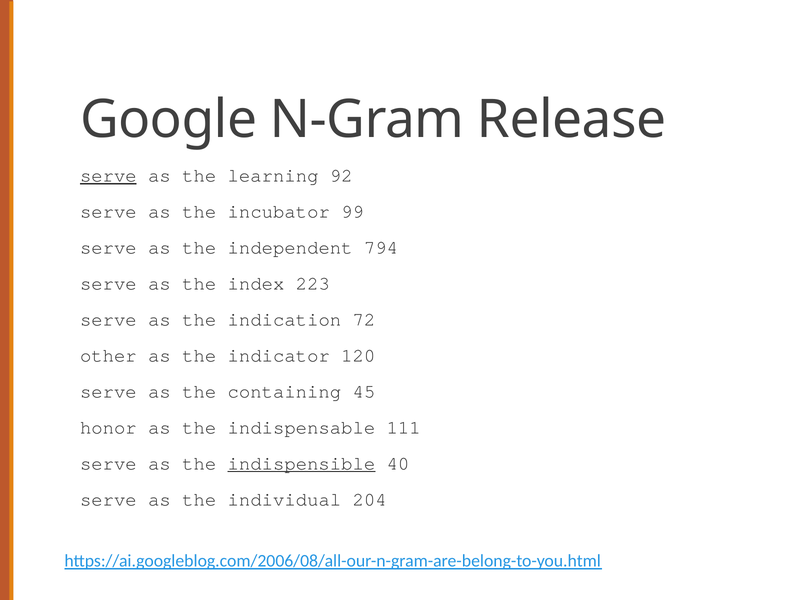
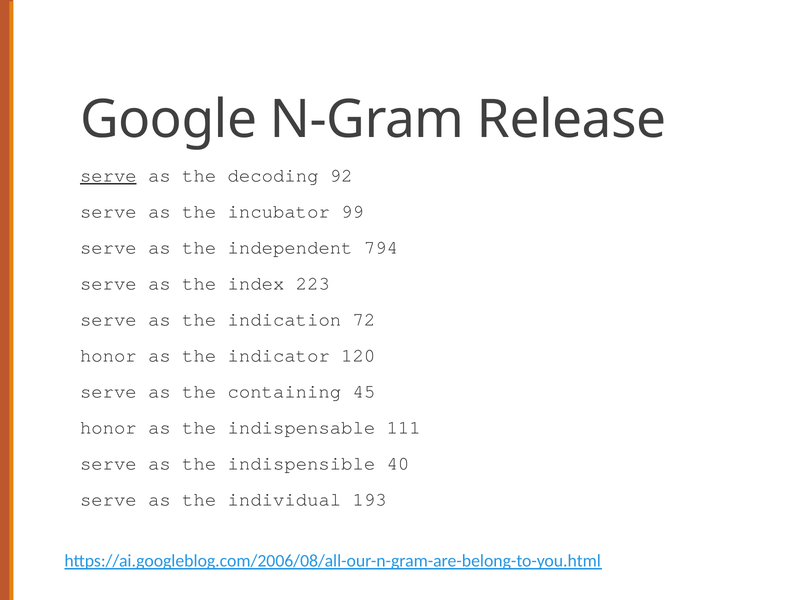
learning: learning -> decoding
other at (108, 355): other -> honor
indispensible underline: present -> none
204: 204 -> 193
